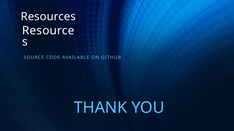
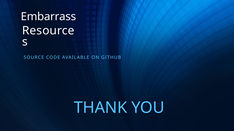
Resources: Resources -> Embarrass
